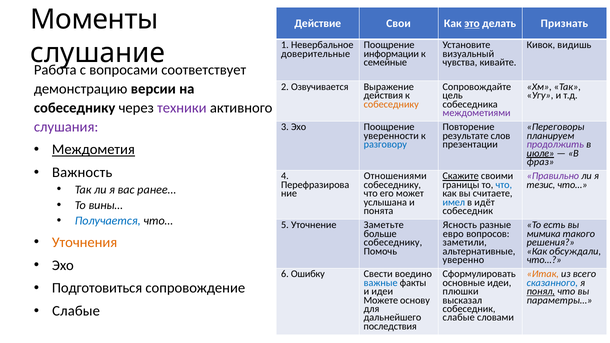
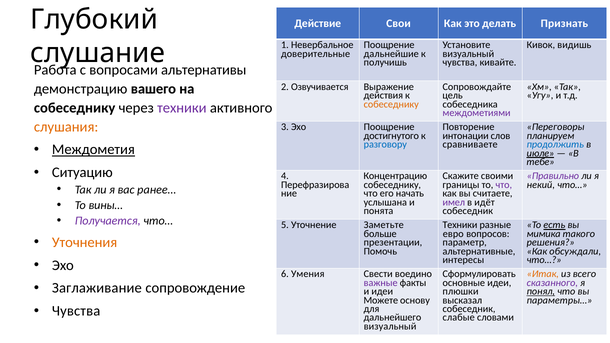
Моменты: Моменты -> Глубокий
это underline: present -> none
информации: информации -> дальнейшие
семейные: семейные -> получишь
соответствует: соответствует -> альтернативы
версии: версии -> вашего
слушания colour: purple -> orange
уверенности: уверенности -> достигнутого
результате: результате -> интонации
презентации: презентации -> сравниваете
продолжить colour: purple -> blue
фраз: фраз -> тебе
Важность: Важность -> Ситуацию
Отношениями: Отношениями -> Концентрацию
Скажите underline: present -> none
что at (504, 185) colour: blue -> purple
тезис: тезис -> некий
может: может -> начать
имел colour: blue -> purple
Получается colour: blue -> purple
Ясность at (460, 225): Ясность -> Техники
есть underline: none -> present
собеседнику at (393, 243): собеседнику -> презентации
заметили: заметили -> параметр
уверенно: уверенно -> интересы
Ошибку: Ошибку -> Умения
важные colour: blue -> purple
сказанного colour: blue -> purple
Подготовиться: Подготовиться -> Заглаживание
Слабые at (76, 311): Слабые -> Чувства
последствия at (390, 326): последствия -> визуальный
